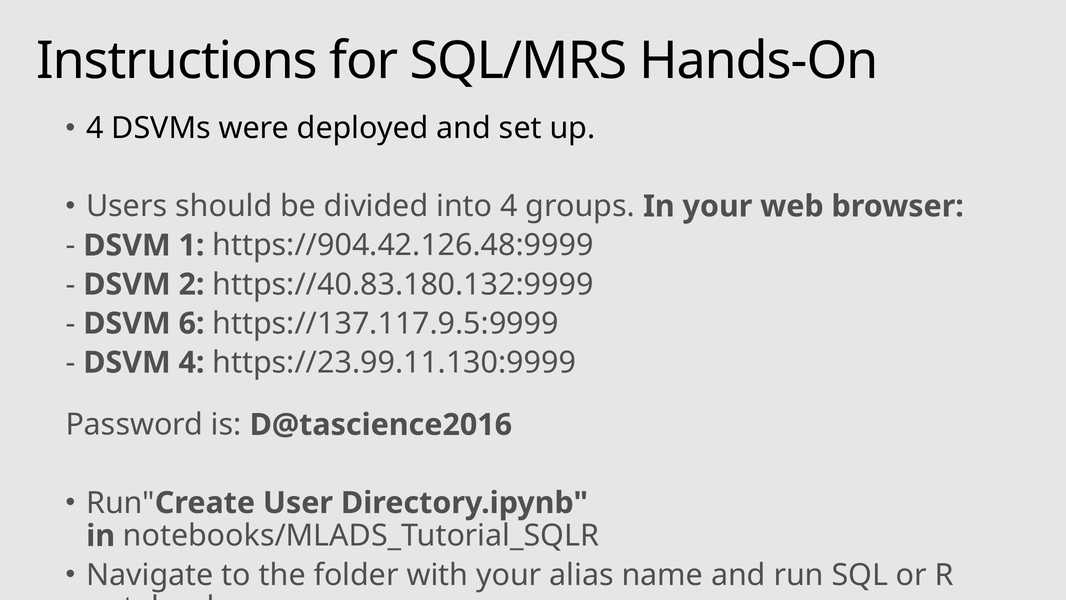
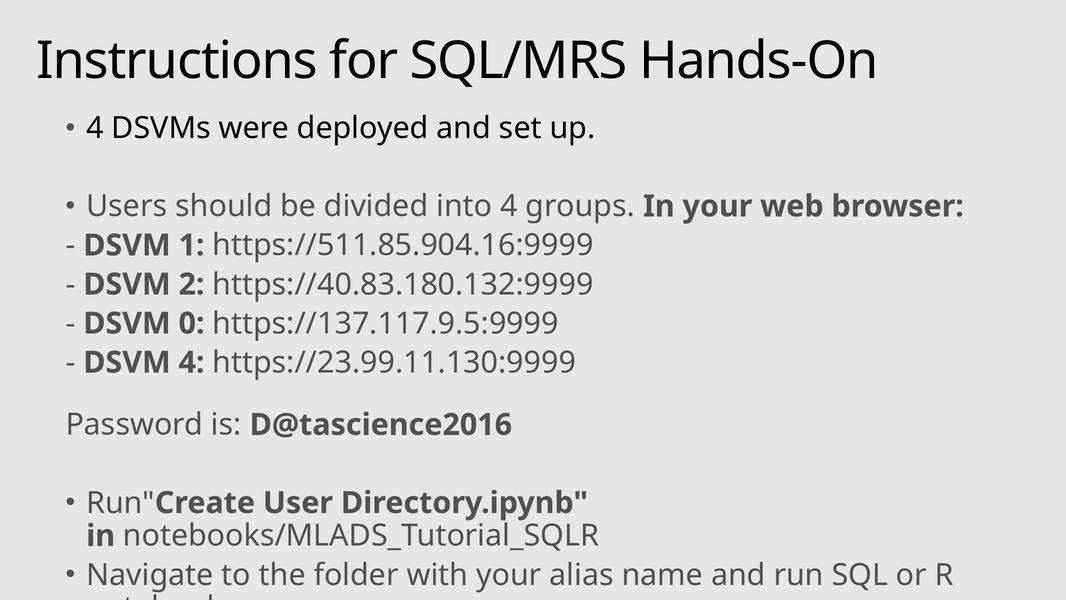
https://904.42.126.48:9999: https://904.42.126.48:9999 -> https://511.85.904.16:9999
6: 6 -> 0
